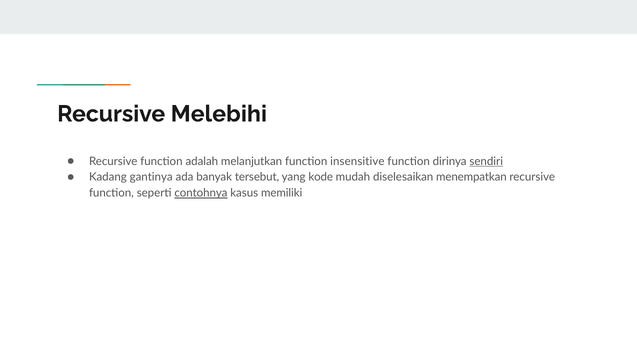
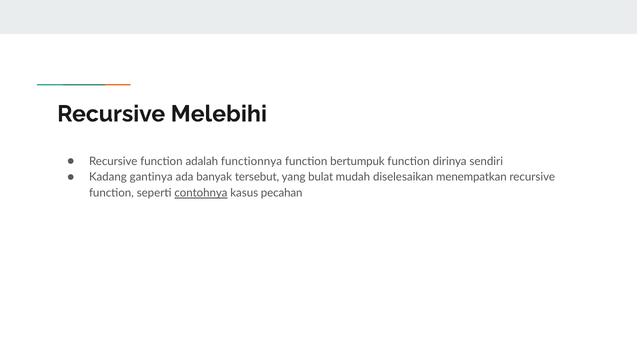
melanjutkan: melanjutkan -> functionnya
insensitive: insensitive -> bertumpuk
sendiri underline: present -> none
kode: kode -> bulat
memiliki: memiliki -> pecahan
